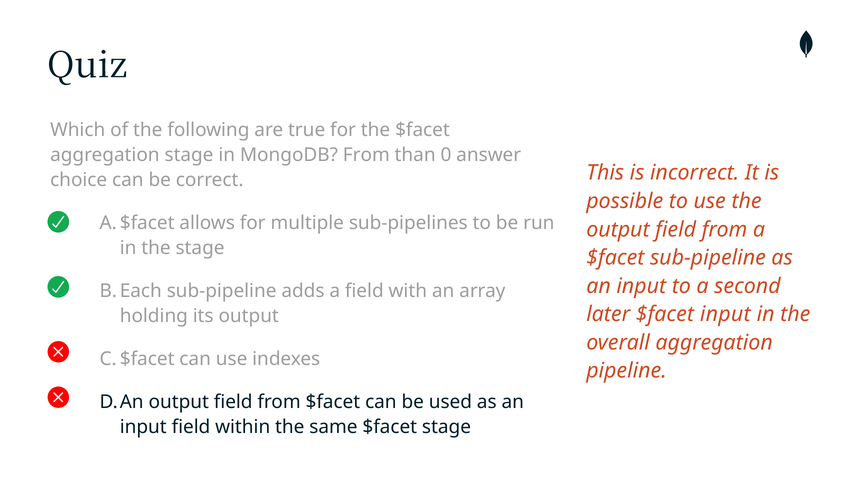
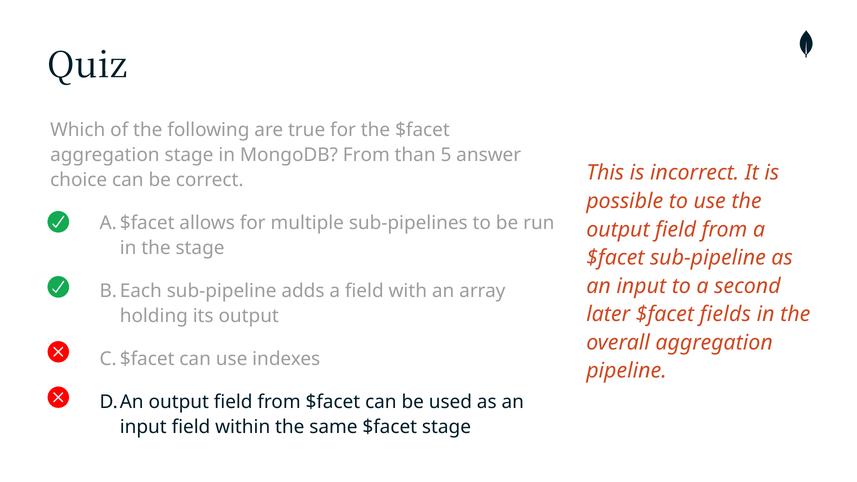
0: 0 -> 5
$facet input: input -> fields
